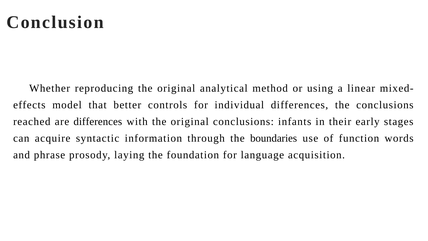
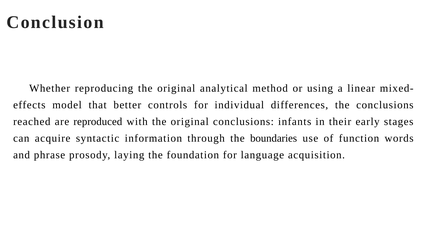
are differences: differences -> reproduced
